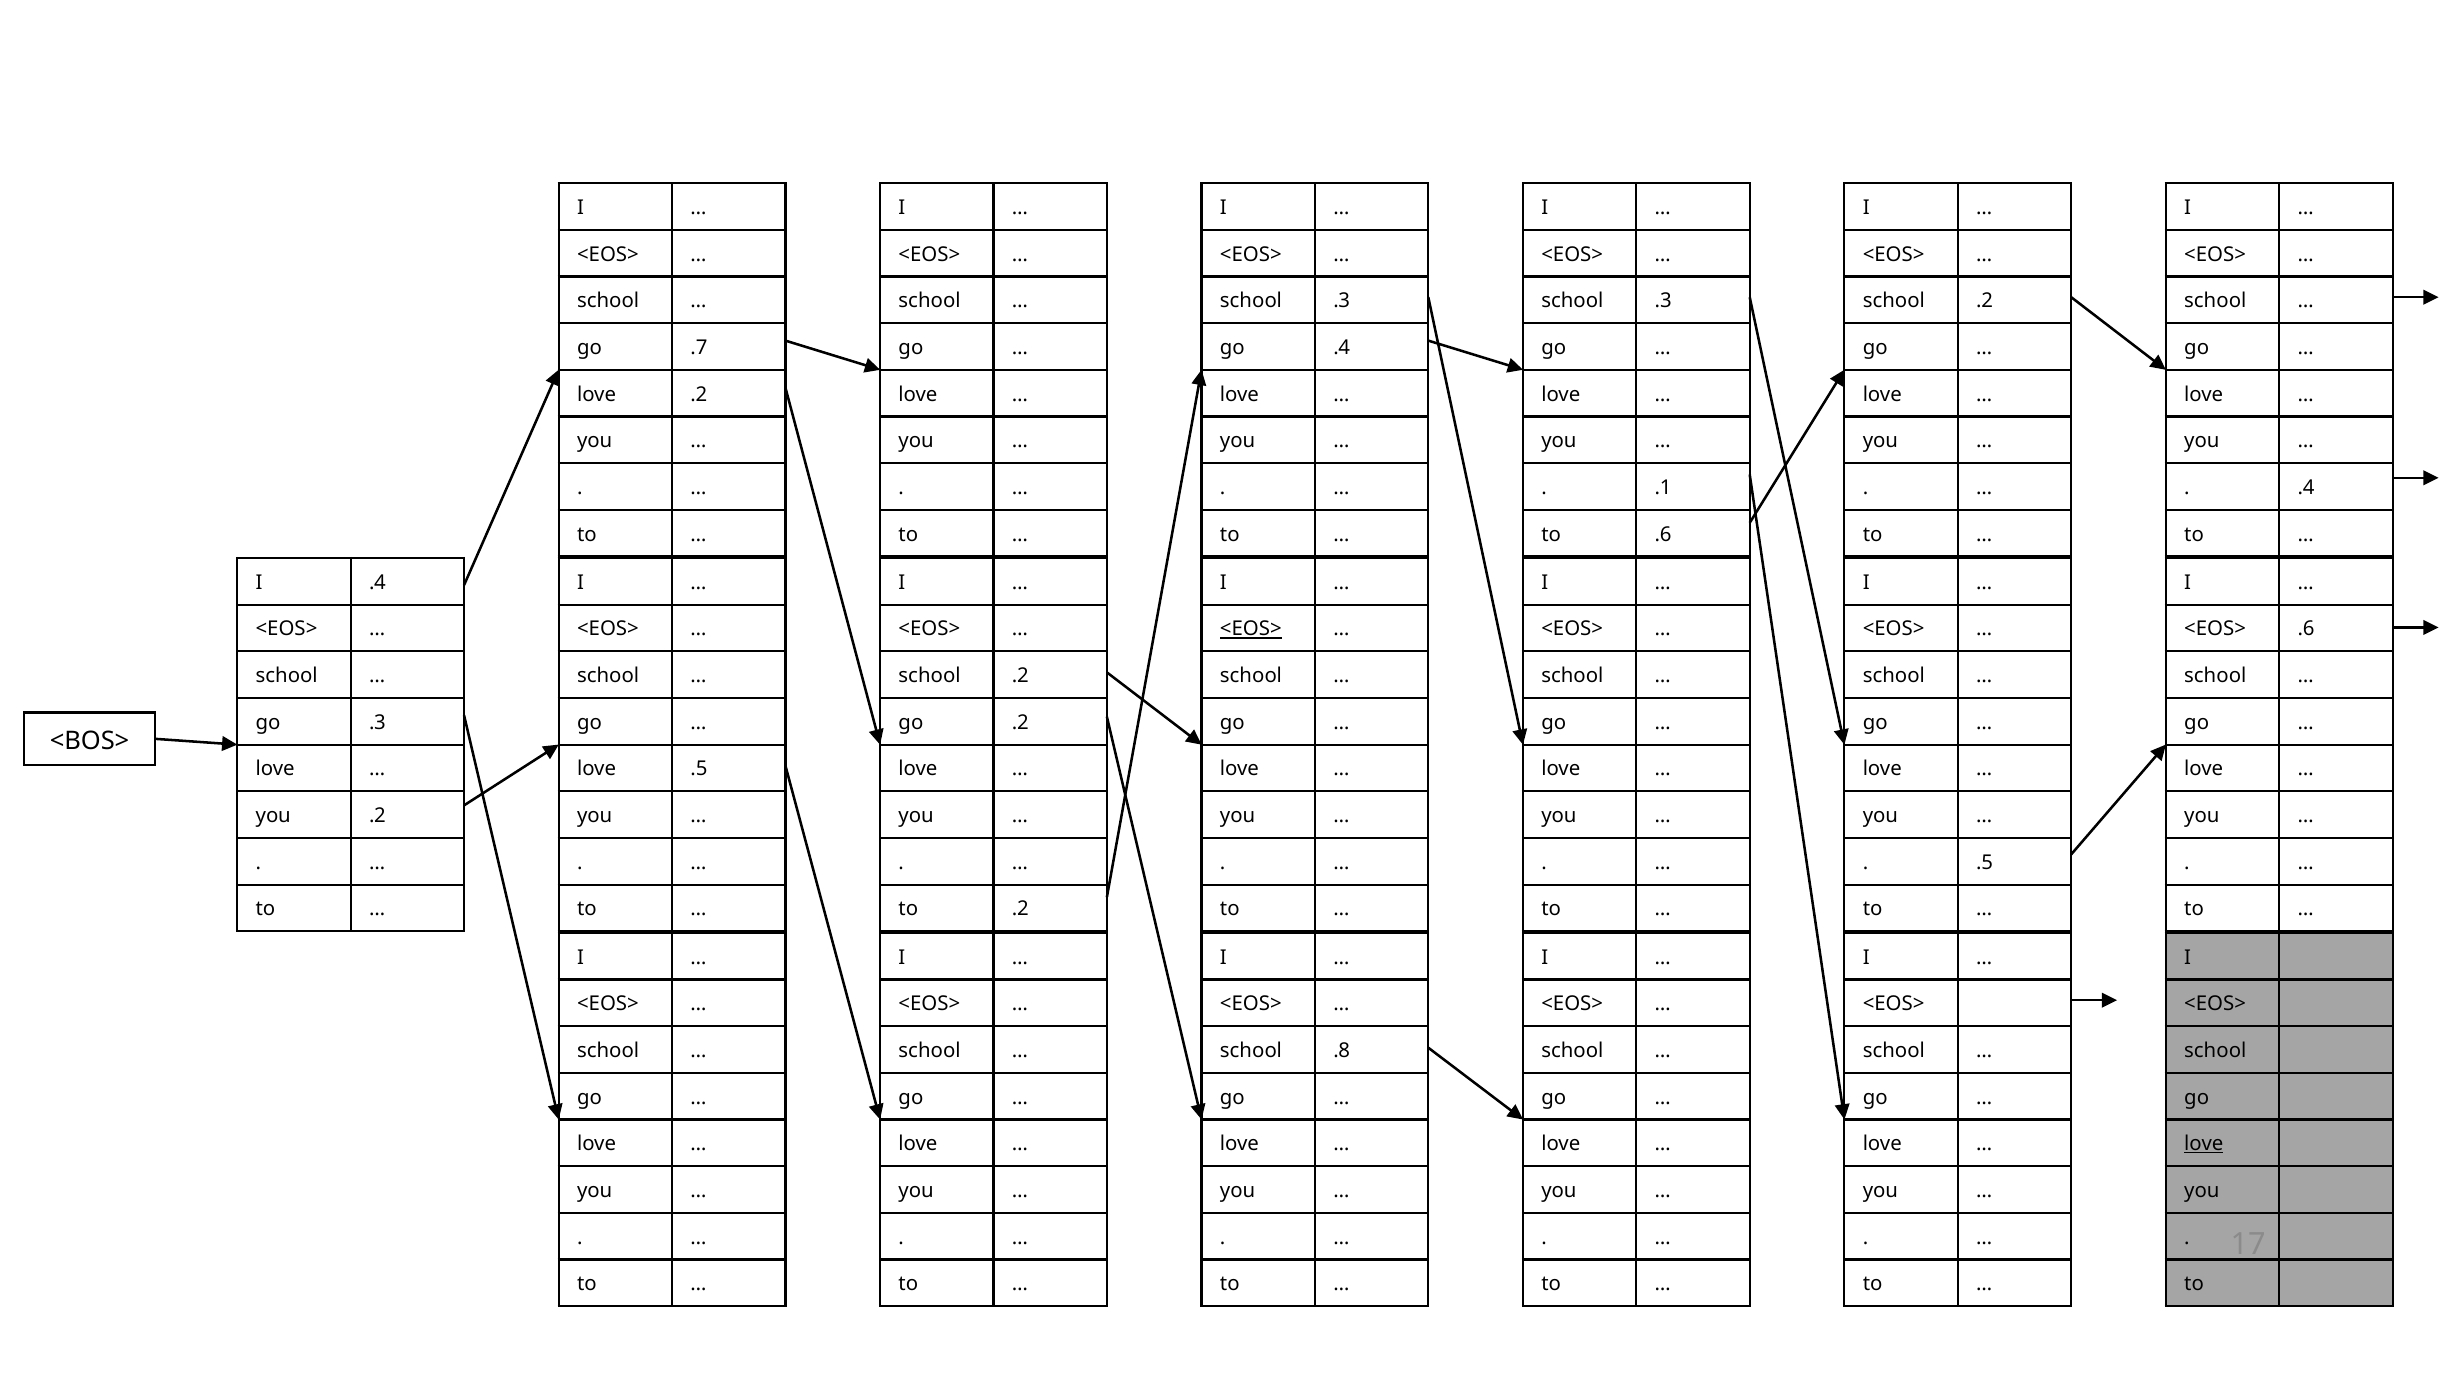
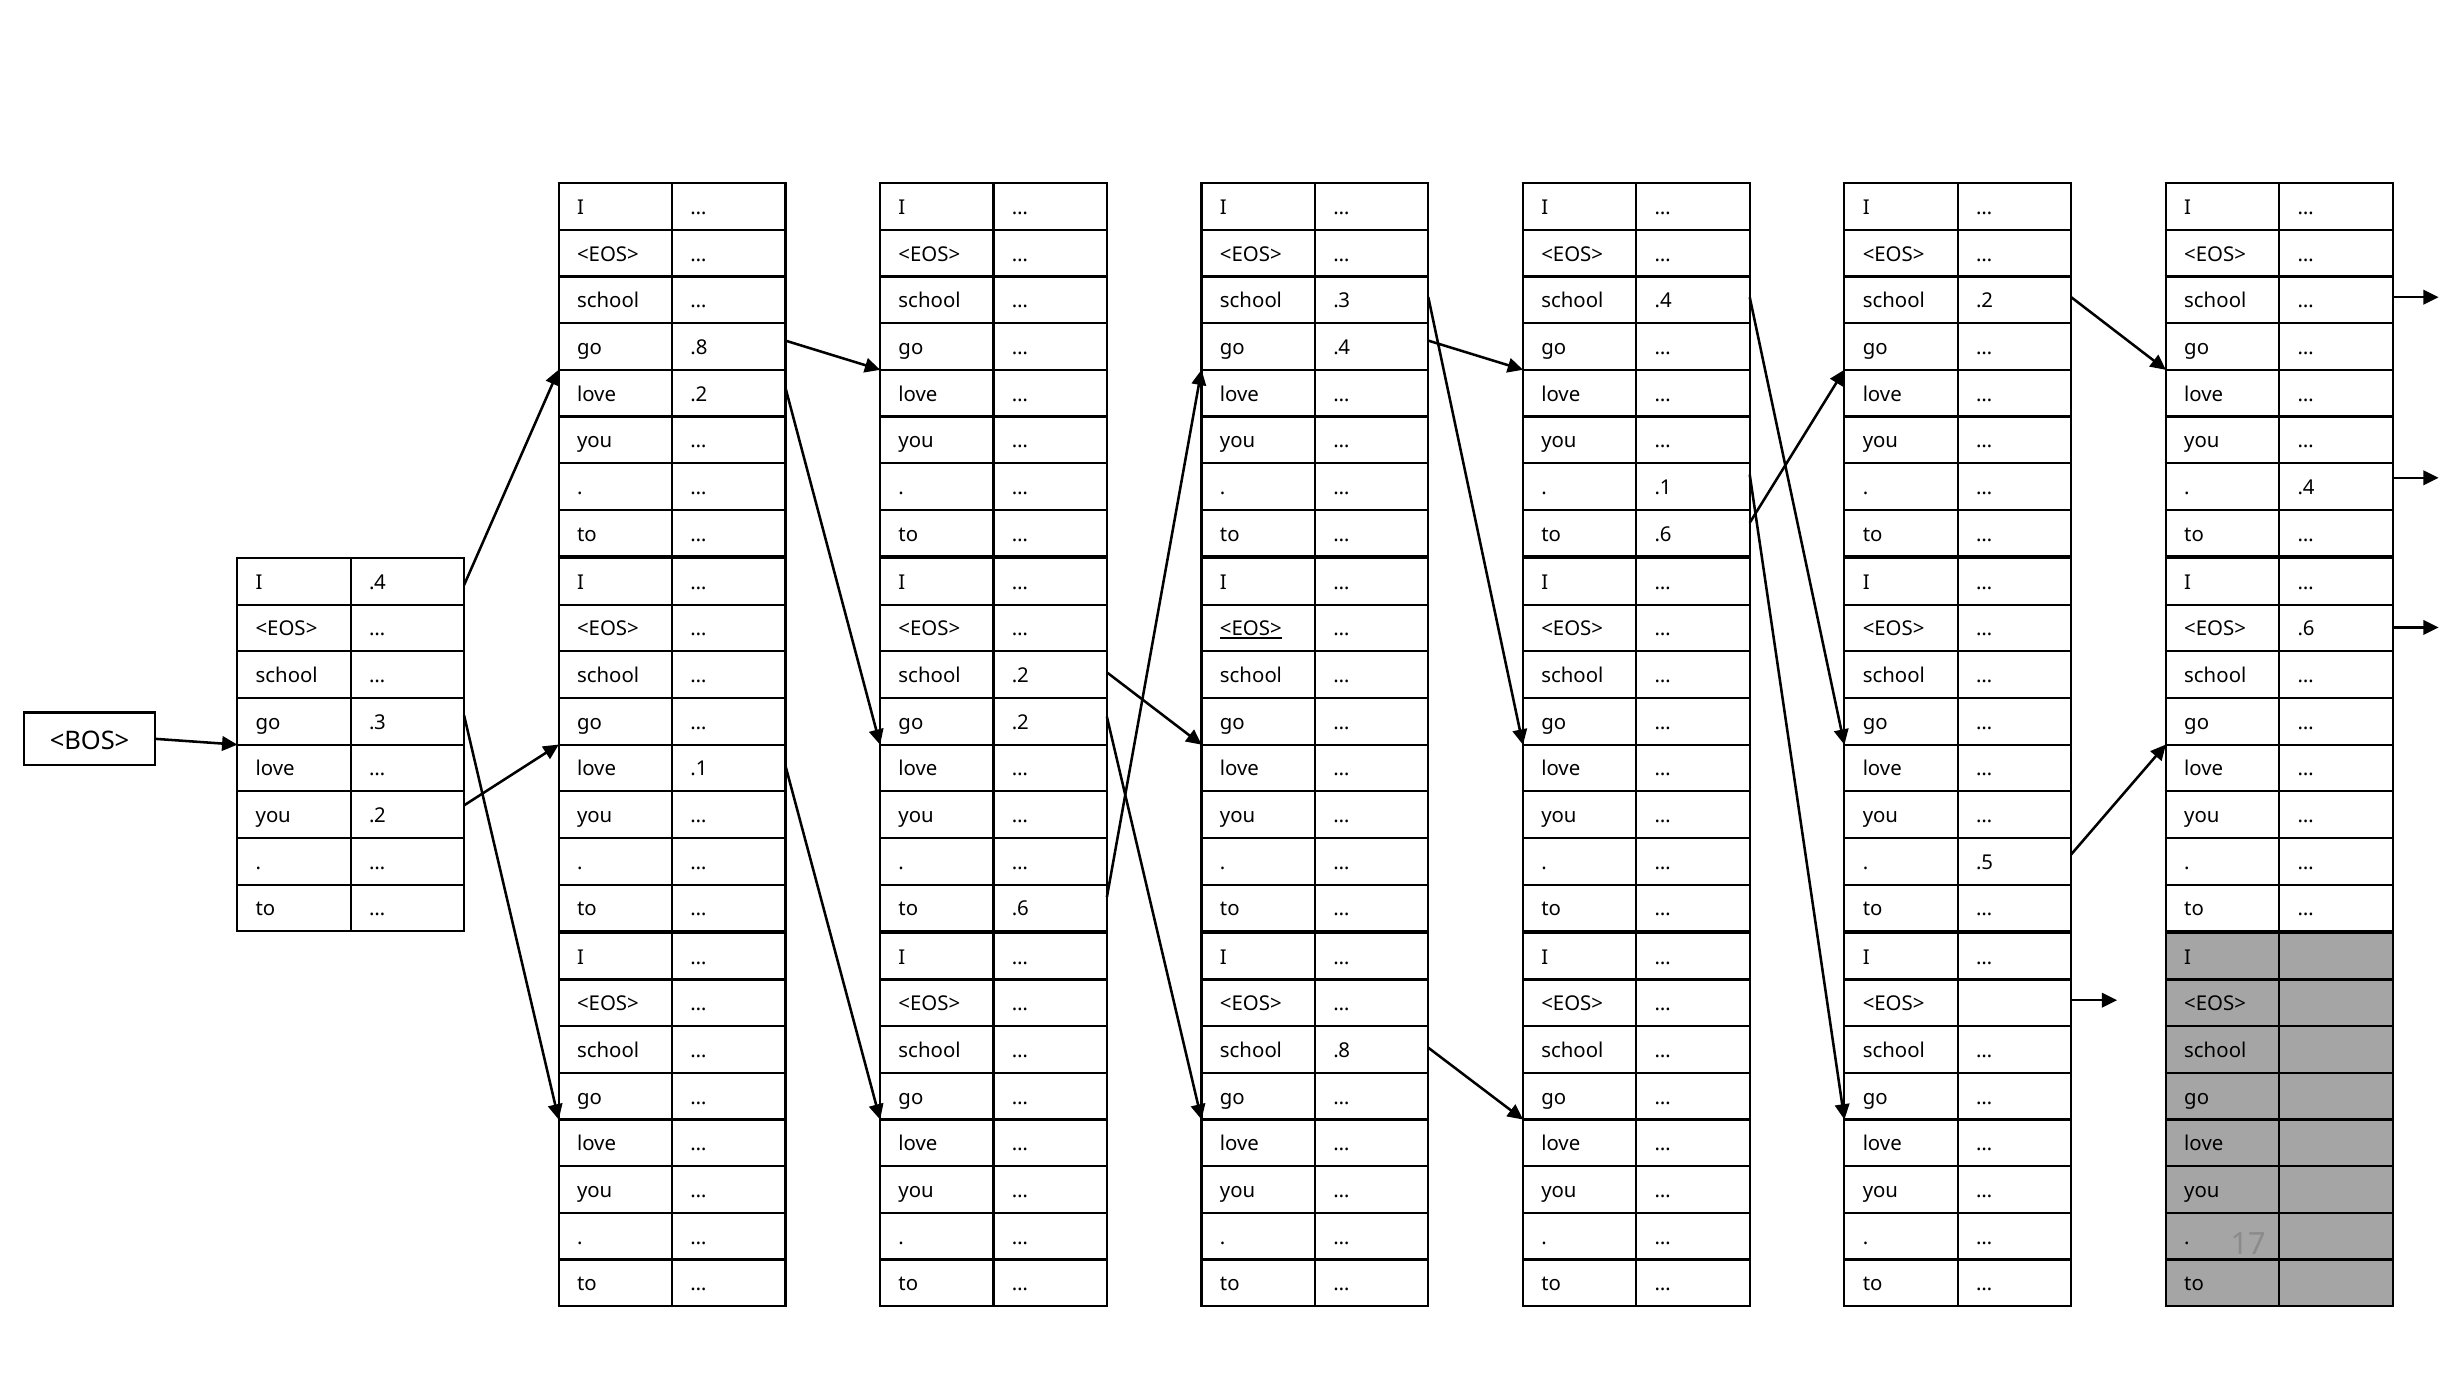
.3 at (1663, 301): .3 -> .4
go .7: .7 -> .8
love .5: .5 -> .1
.2 at (1020, 909): .2 -> .6
love at (2204, 1144) underline: present -> none
